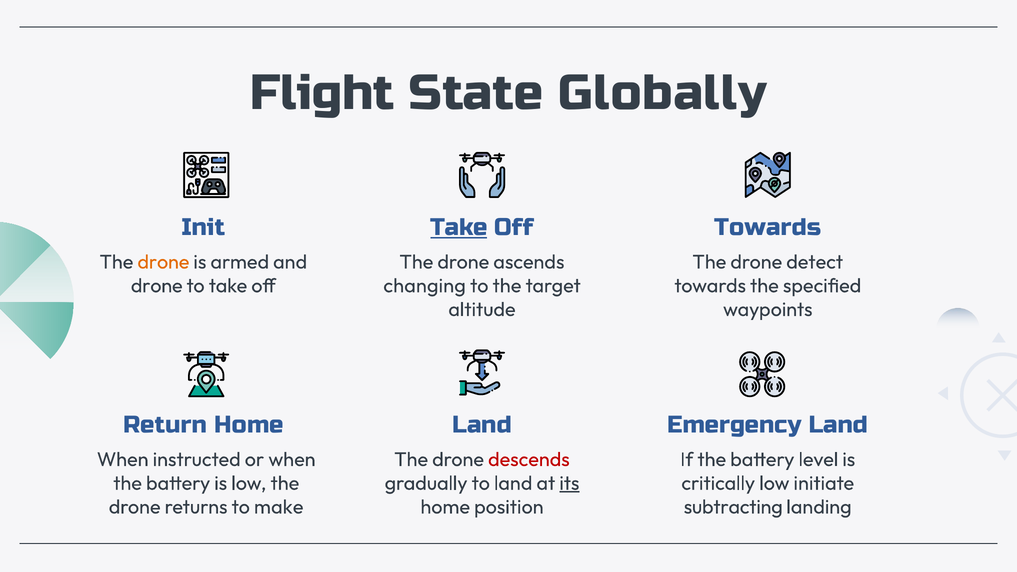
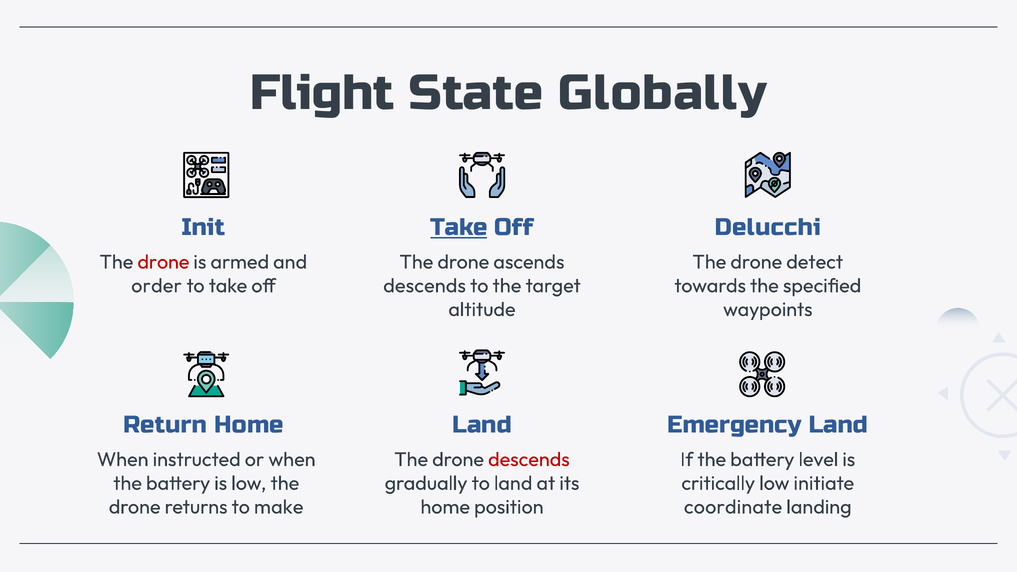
Towards at (768, 227): Towards -> Delucchi
drone at (163, 262) colour: orange -> red
drone at (157, 286): drone -> order
changing at (425, 286): changing -> descends
its underline: present -> none
subtracting: subtracting -> coordinate
